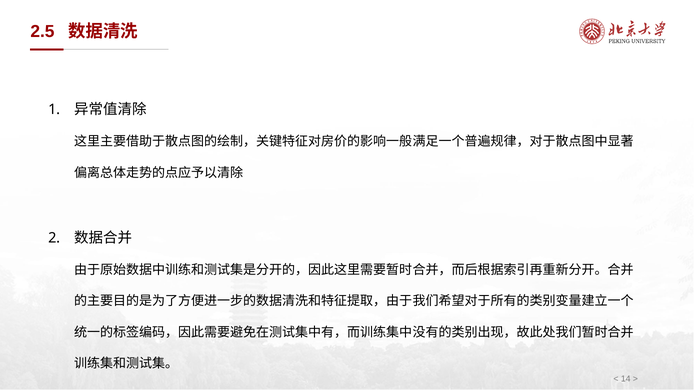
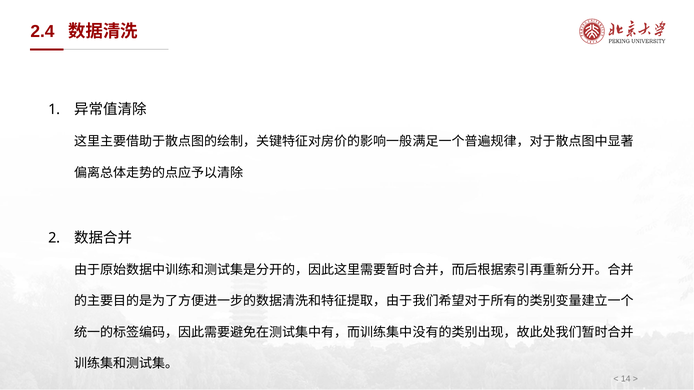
2.5: 2.5 -> 2.4
